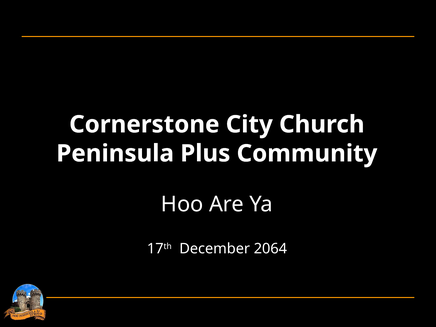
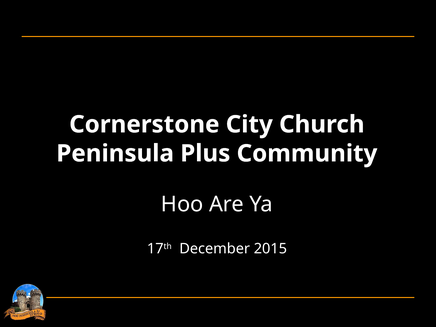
2064: 2064 -> 2015
